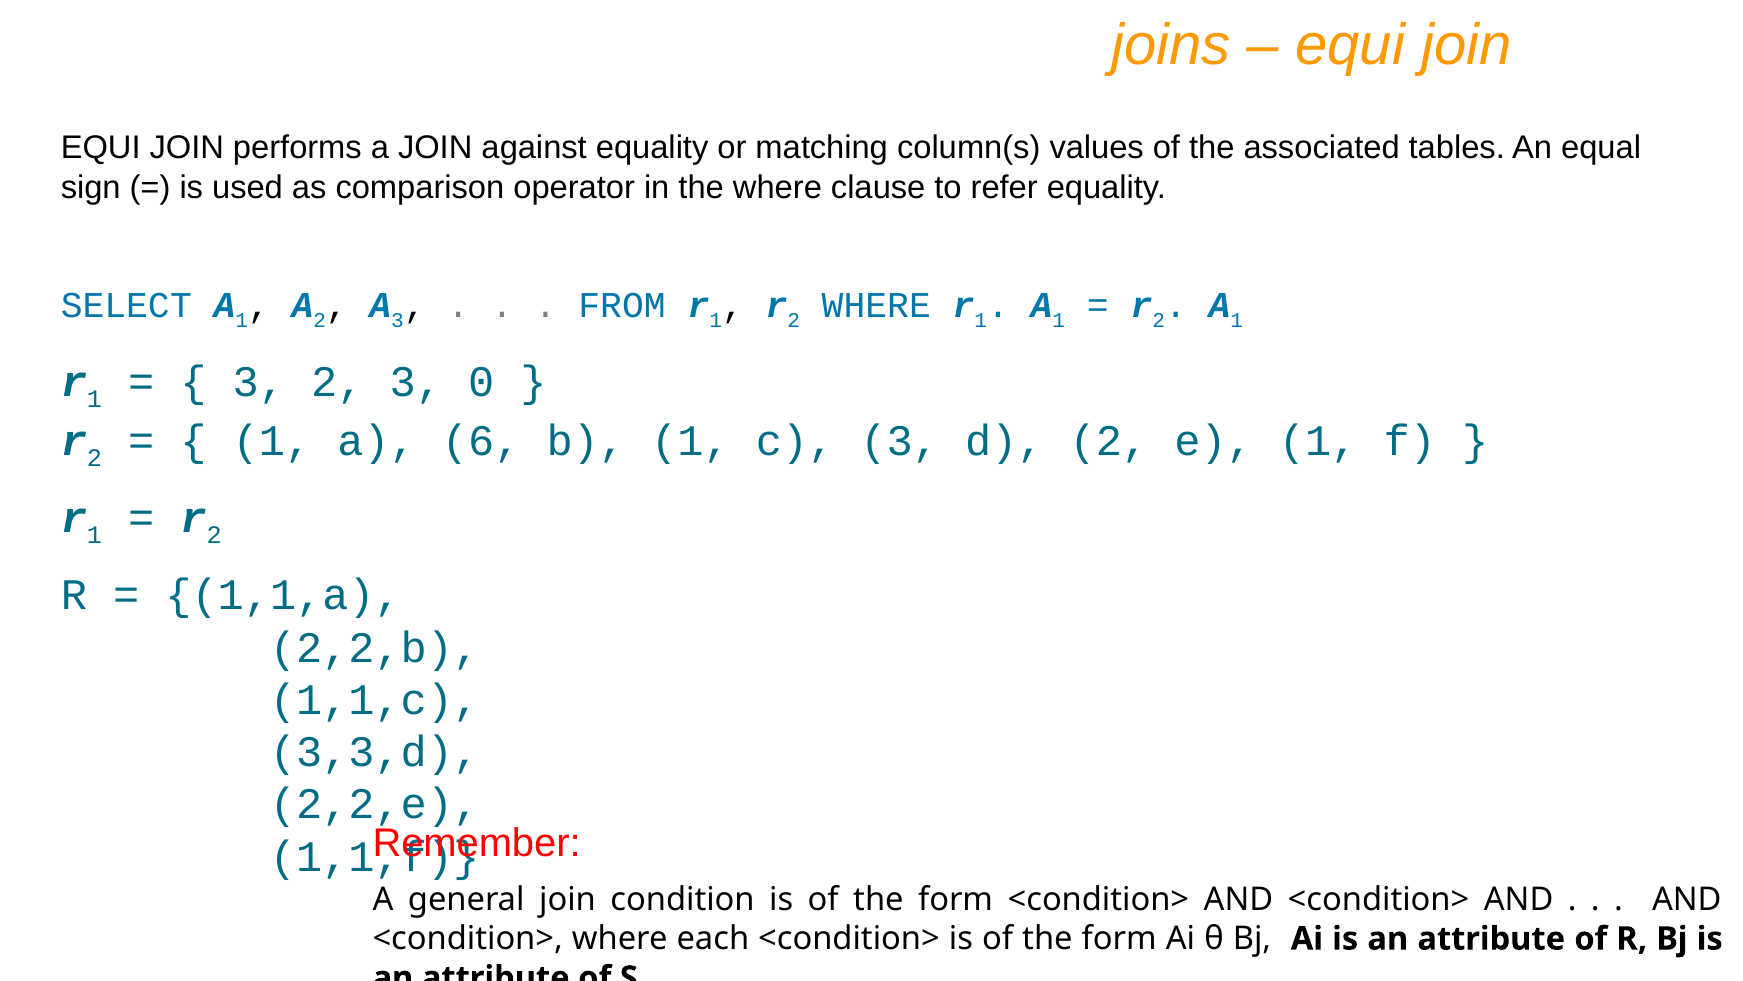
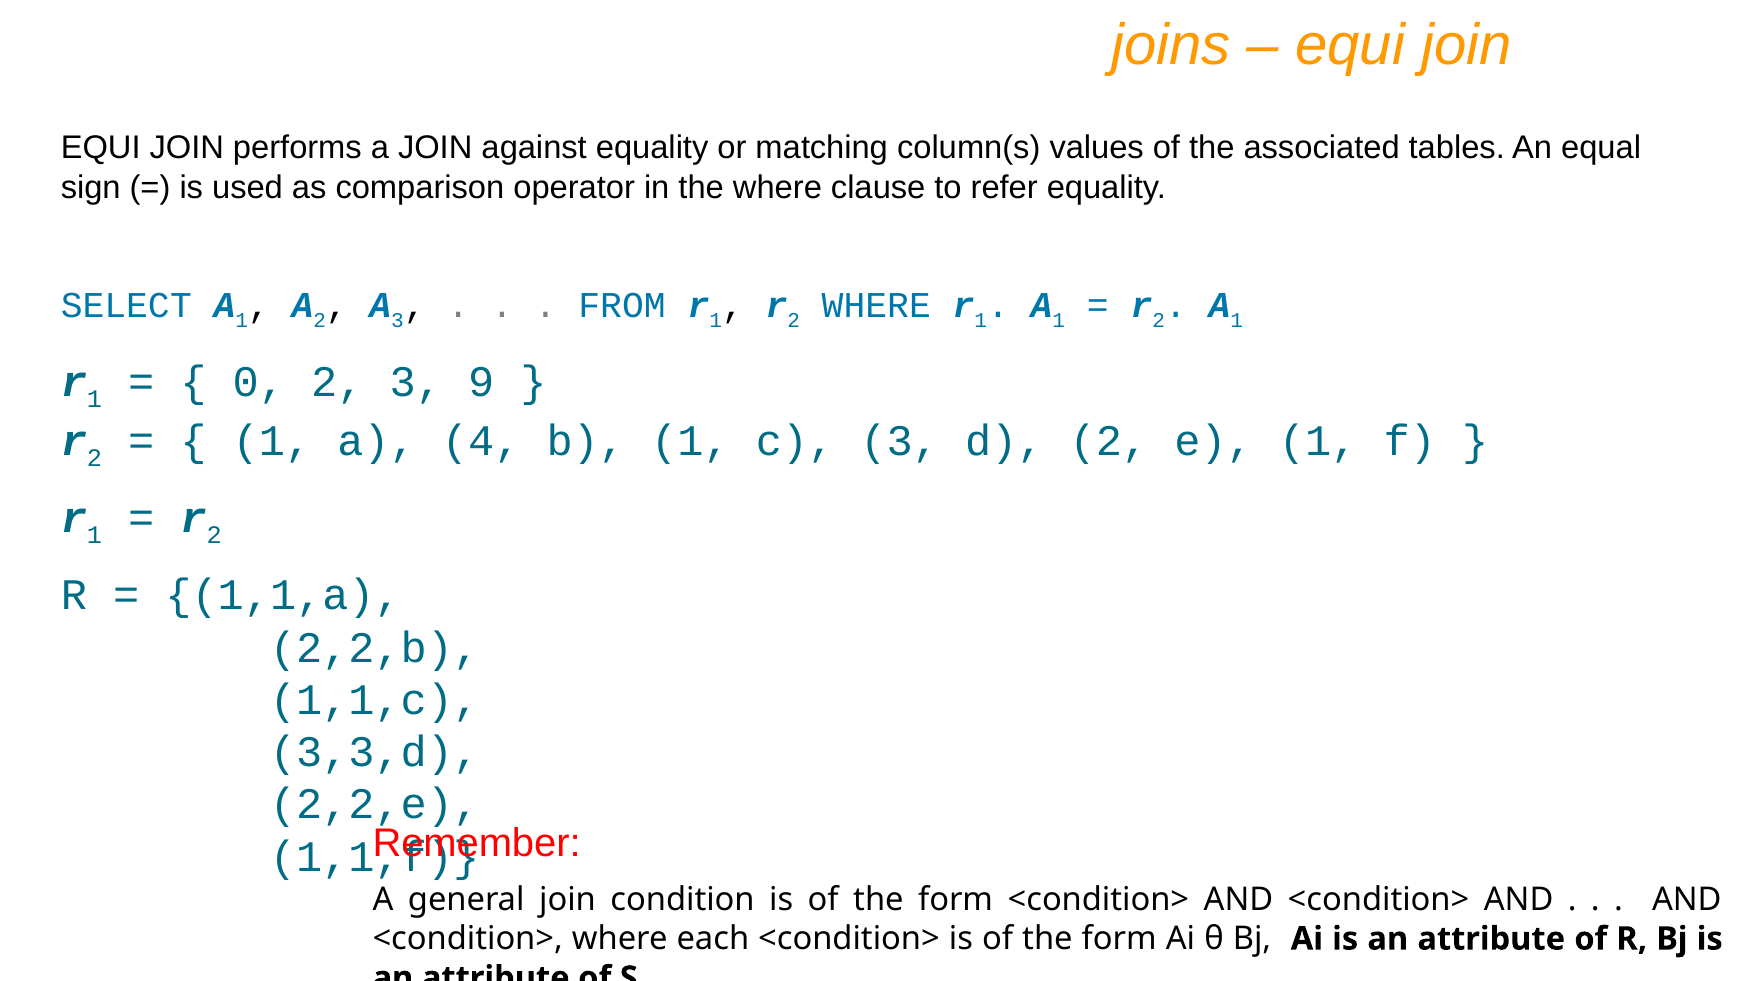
3 at (259, 382): 3 -> 0
0: 0 -> 9
6: 6 -> 4
